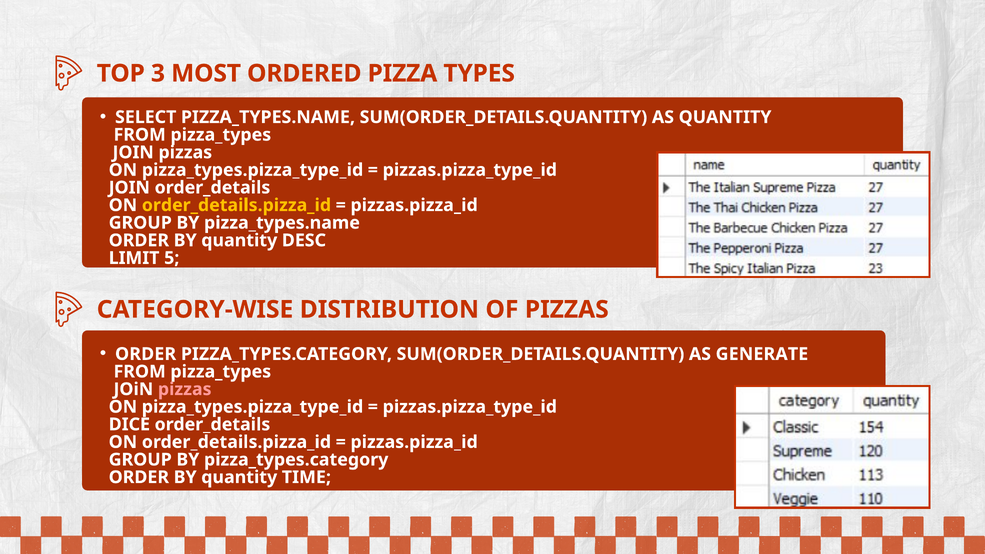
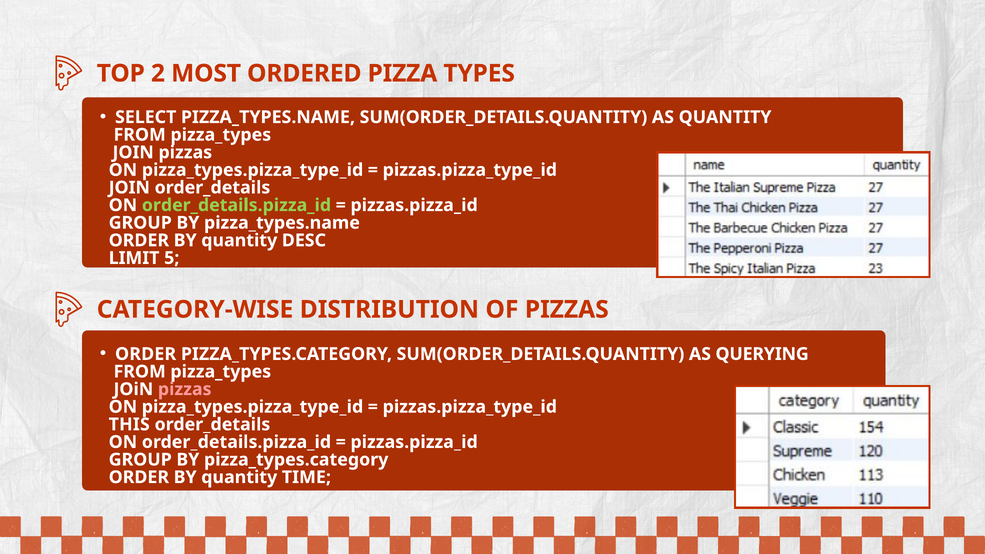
3: 3 -> 2
order_details.pizza_id at (236, 205) colour: yellow -> light green
GENERATE: GENERATE -> QUERYING
DICE: DICE -> THIS
